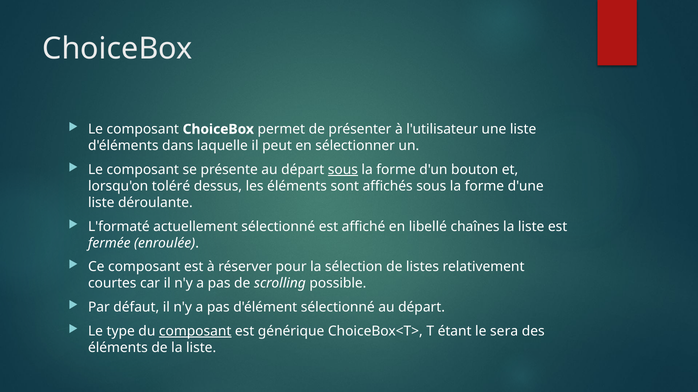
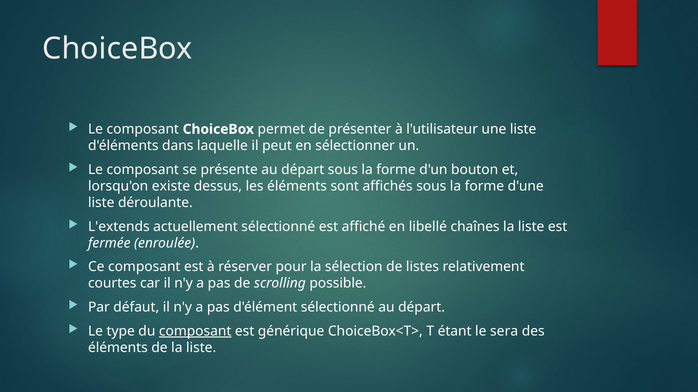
sous at (343, 170) underline: present -> none
toléré: toléré -> existe
L'formaté: L'formaté -> L'extends
